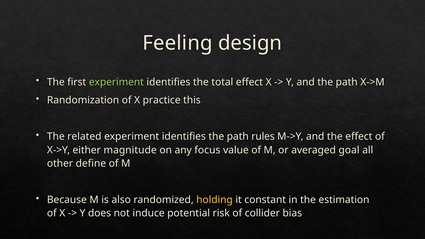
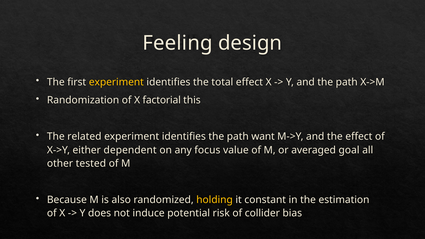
experiment at (116, 82) colour: light green -> yellow
practice: practice -> factorial
rules: rules -> want
magnitude: magnitude -> dependent
define: define -> tested
